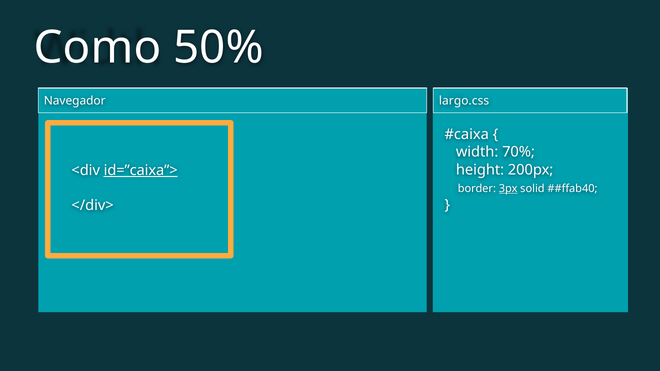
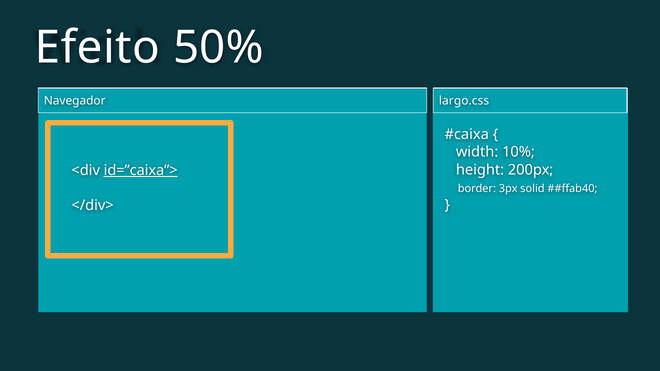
Como: Como -> Efeito
70%: 70% -> 10%
3px underline: present -> none
